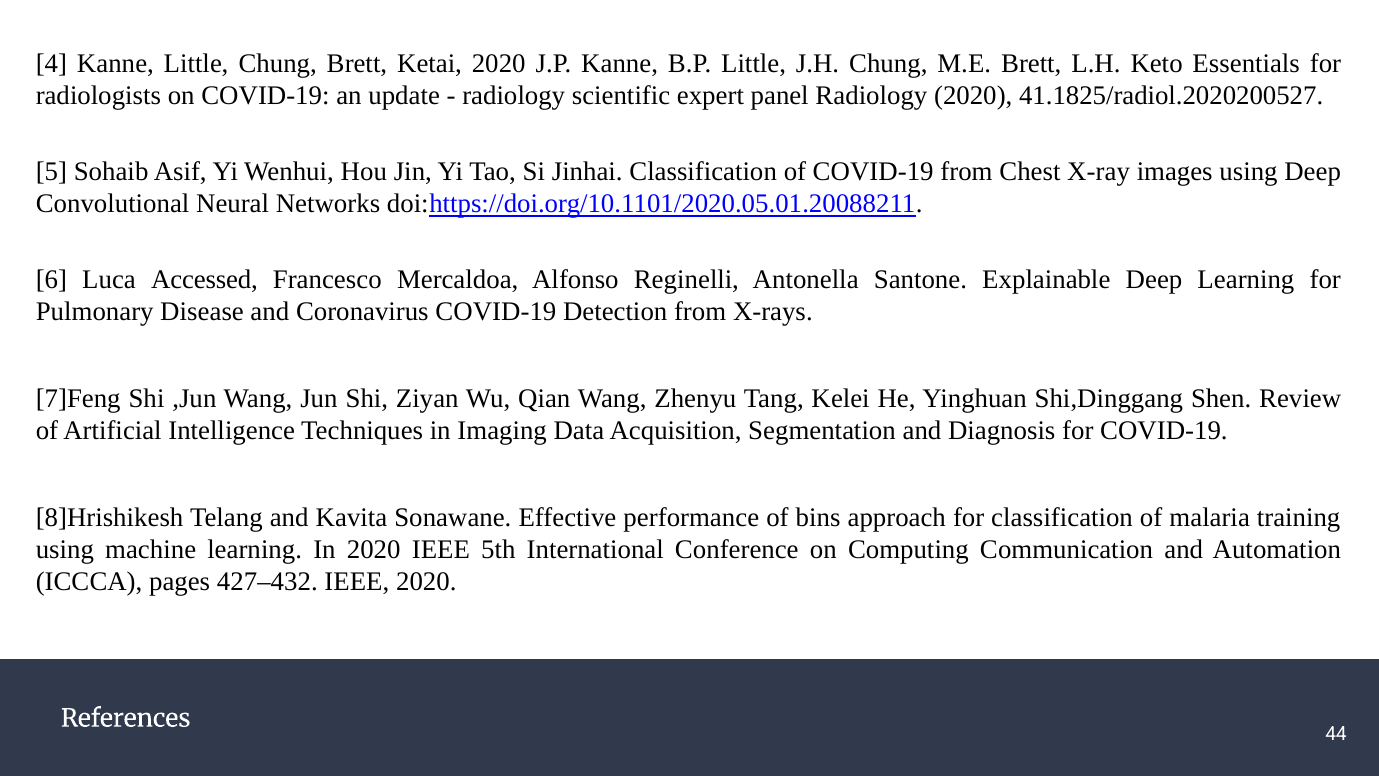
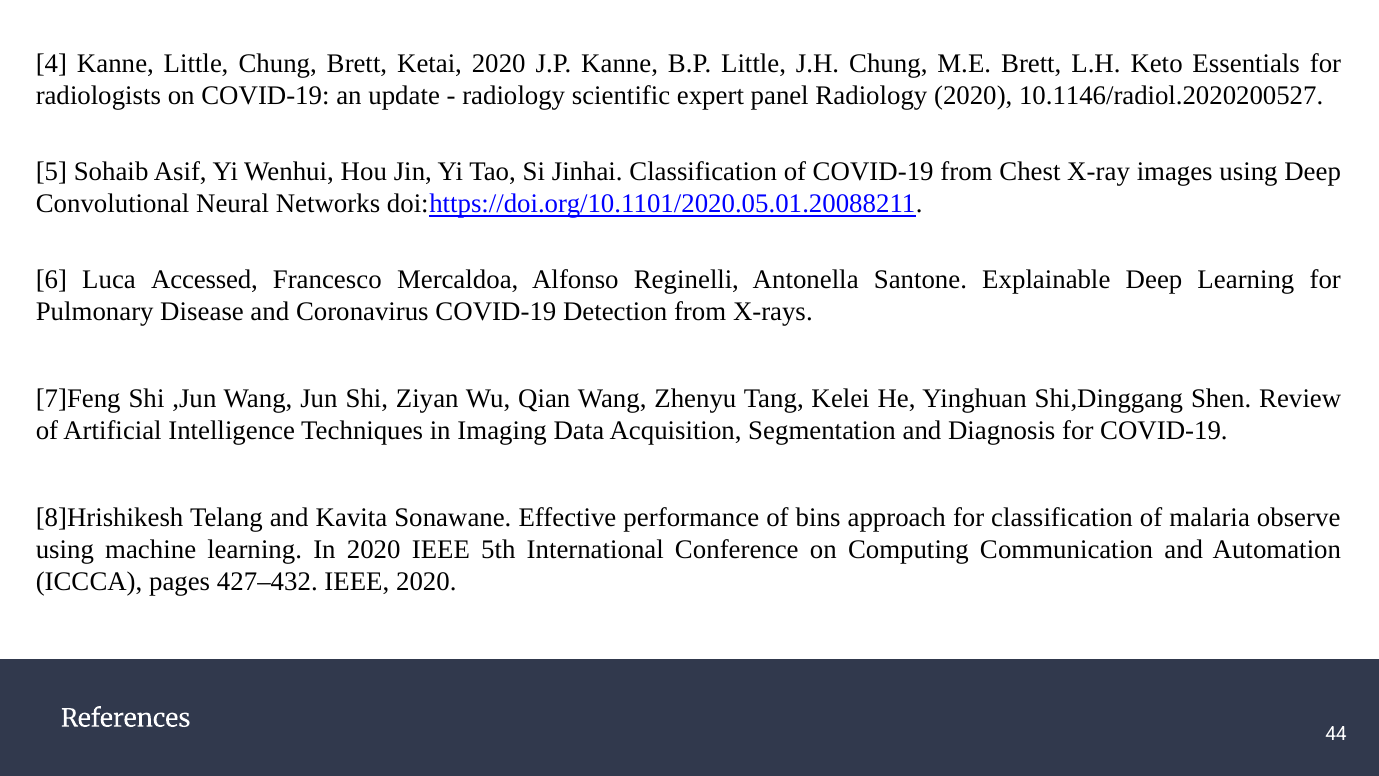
41.1825/radiol.2020200527: 41.1825/radiol.2020200527 -> 10.1146/radiol.2020200527
training: training -> observe
